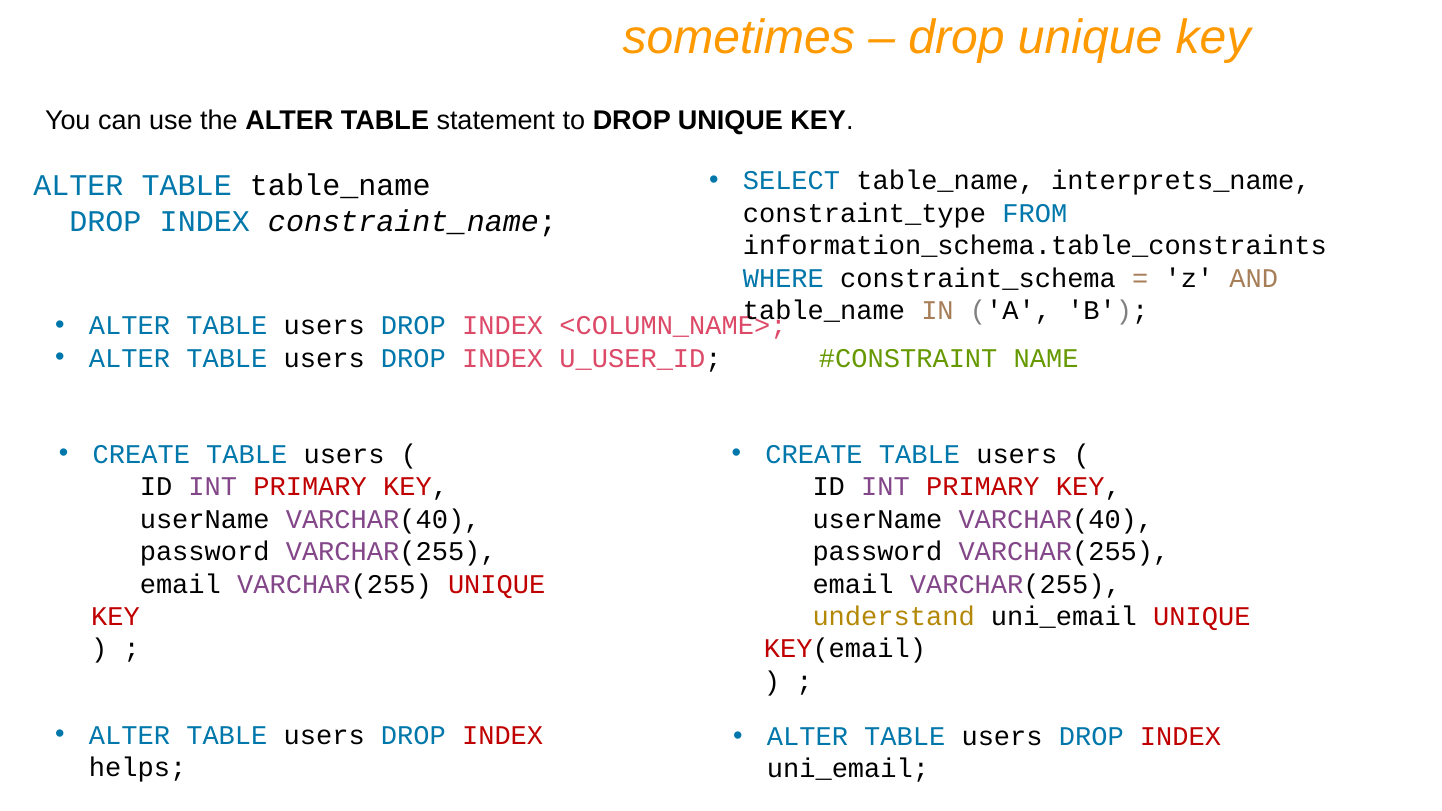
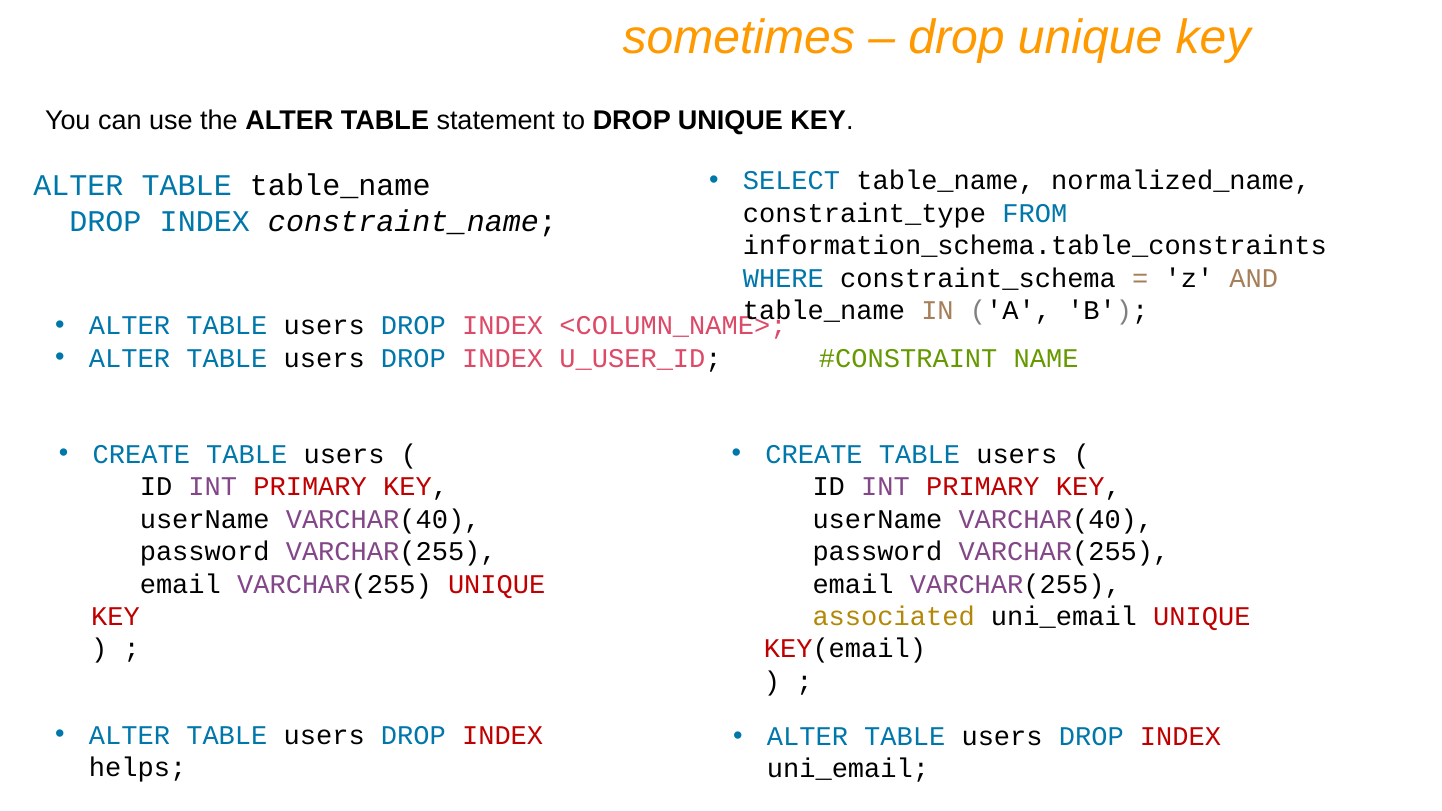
interprets_name: interprets_name -> normalized_name
understand: understand -> associated
